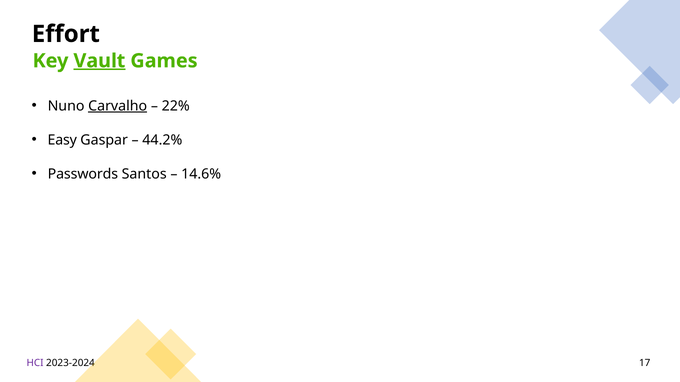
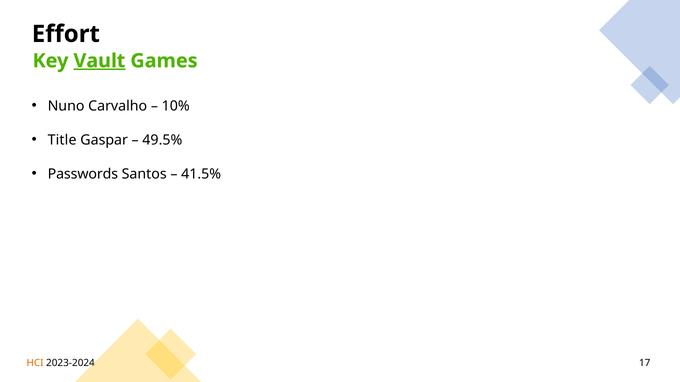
Carvalho underline: present -> none
22%: 22% -> 10%
Easy: Easy -> Title
44.2%: 44.2% -> 49.5%
14.6%: 14.6% -> 41.5%
HCI colour: purple -> orange
